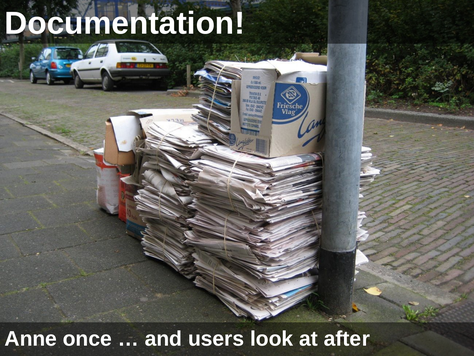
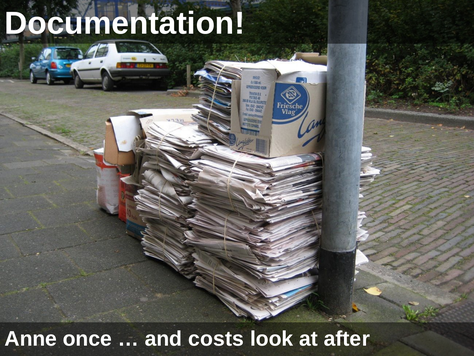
users: users -> costs
